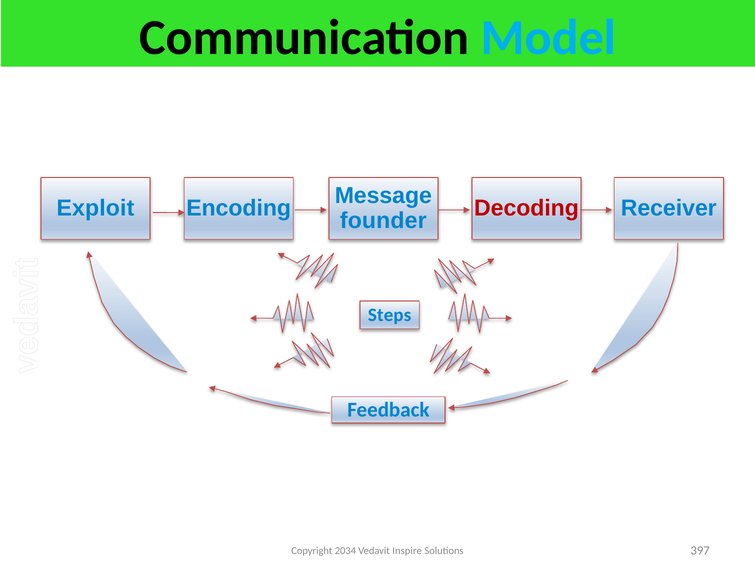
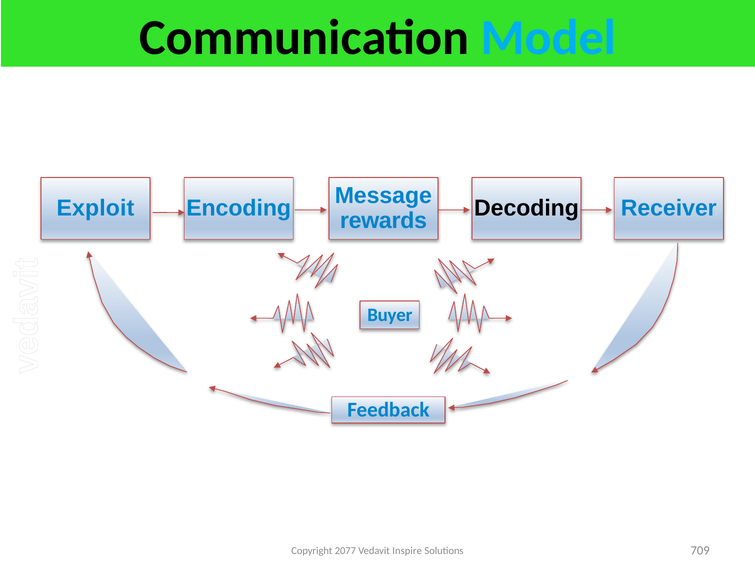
Decoding colour: red -> black
founder: founder -> rewards
Steps: Steps -> Buyer
2034: 2034 -> 2077
397: 397 -> 709
